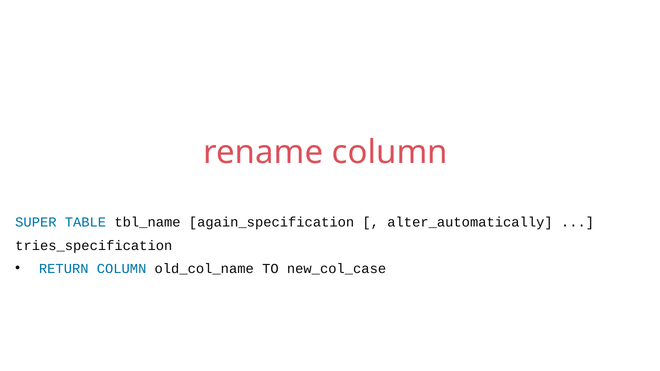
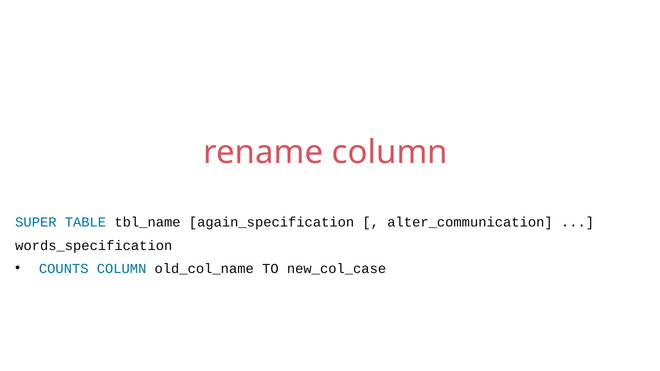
alter_automatically: alter_automatically -> alter_communication
tries_specification: tries_specification -> words_specification
RETURN: RETURN -> COUNTS
